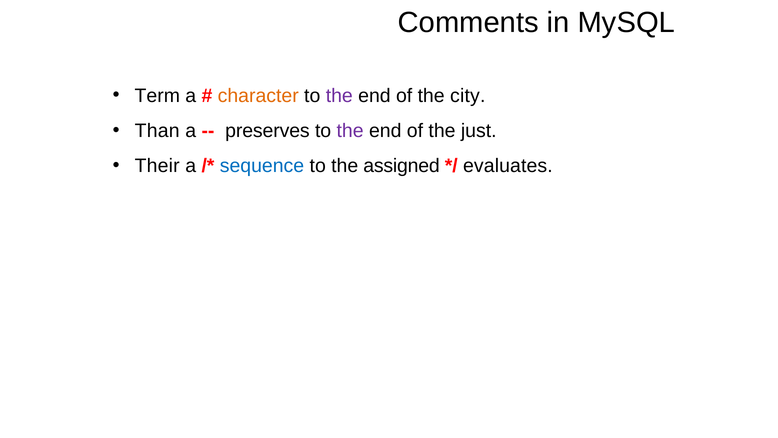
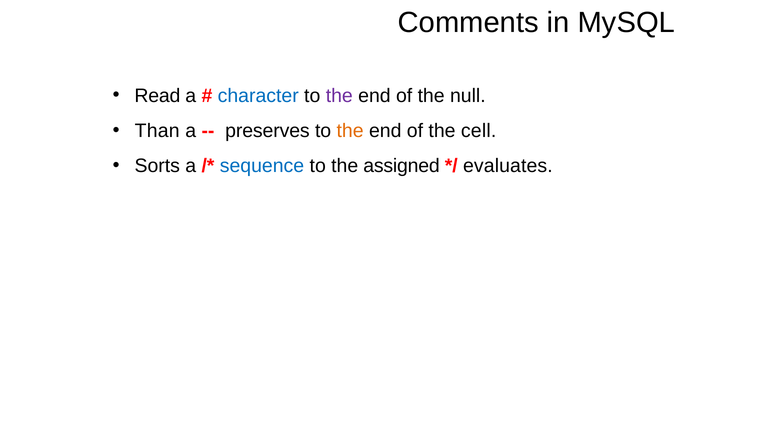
Term: Term -> Read
character colour: orange -> blue
city: city -> null
the at (350, 131) colour: purple -> orange
just: just -> cell
Their: Their -> Sorts
